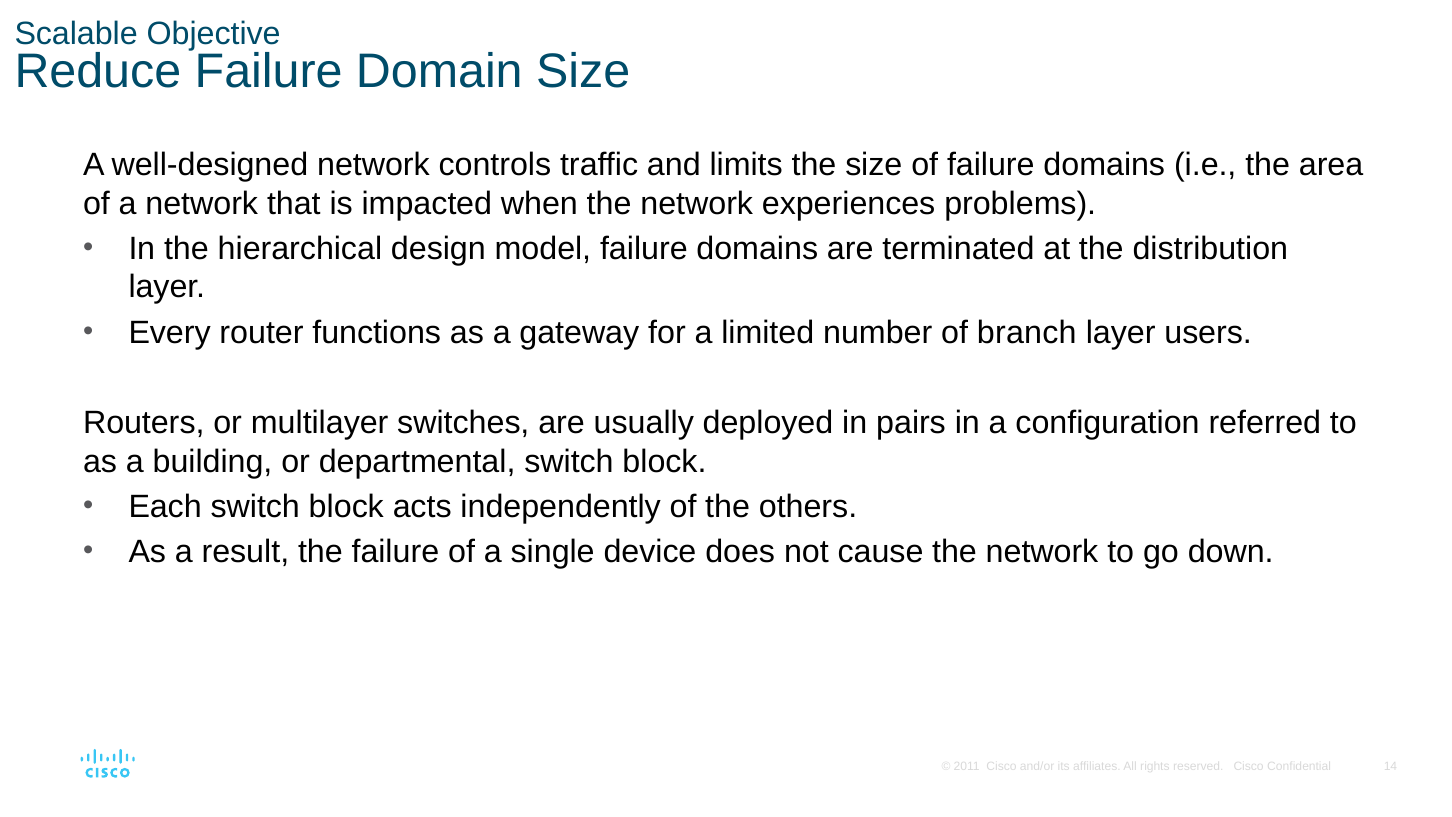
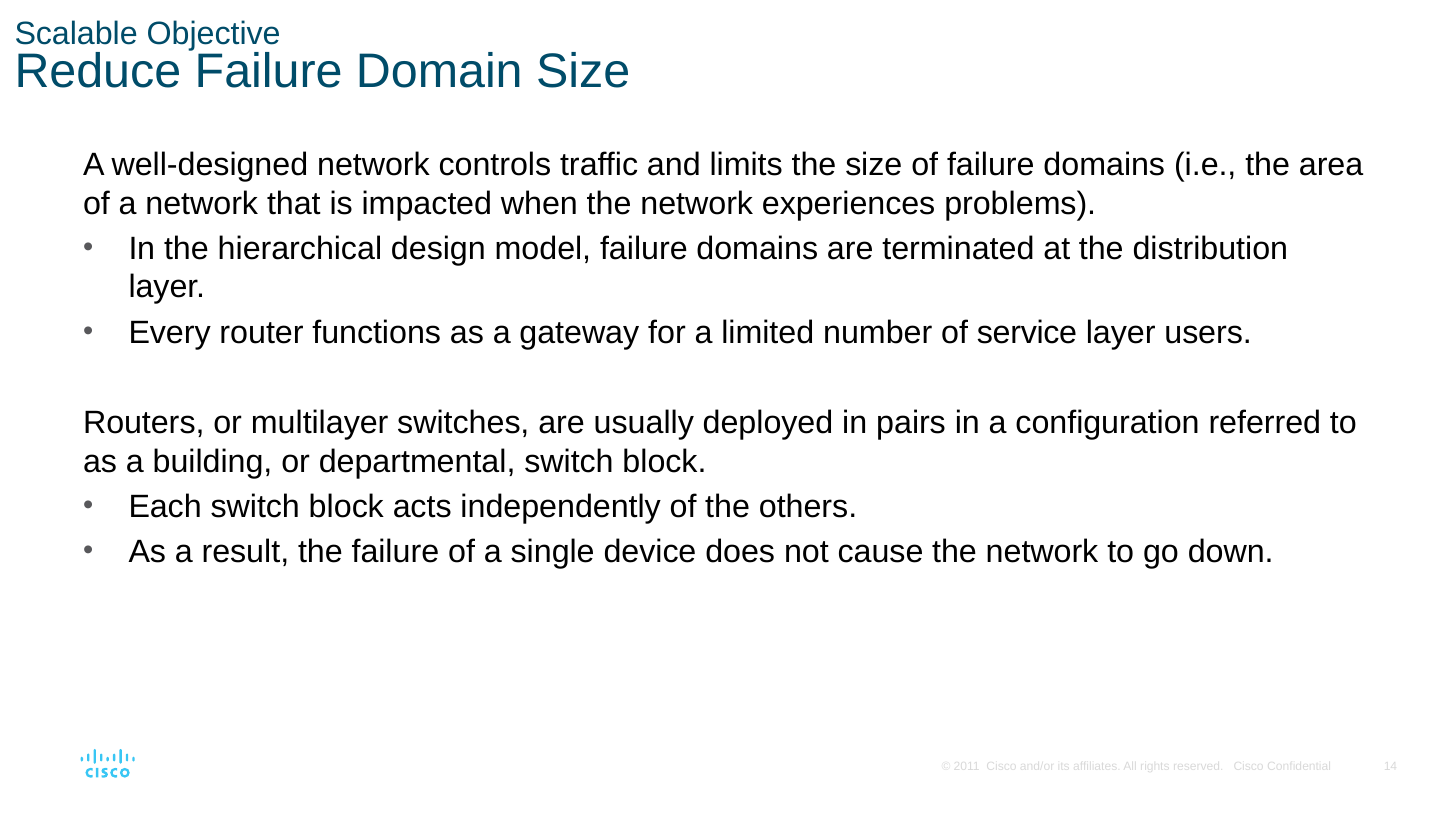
branch: branch -> service
